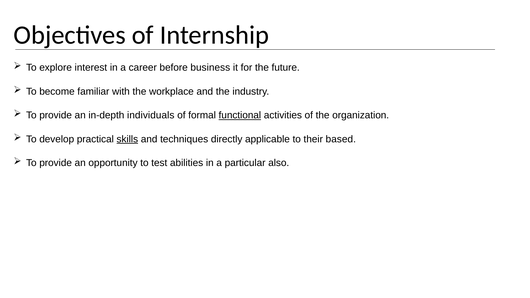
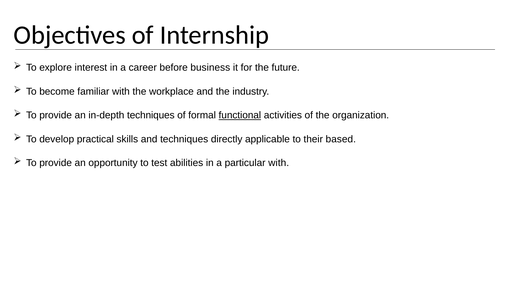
in-depth individuals: individuals -> techniques
skills underline: present -> none
particular also: also -> with
